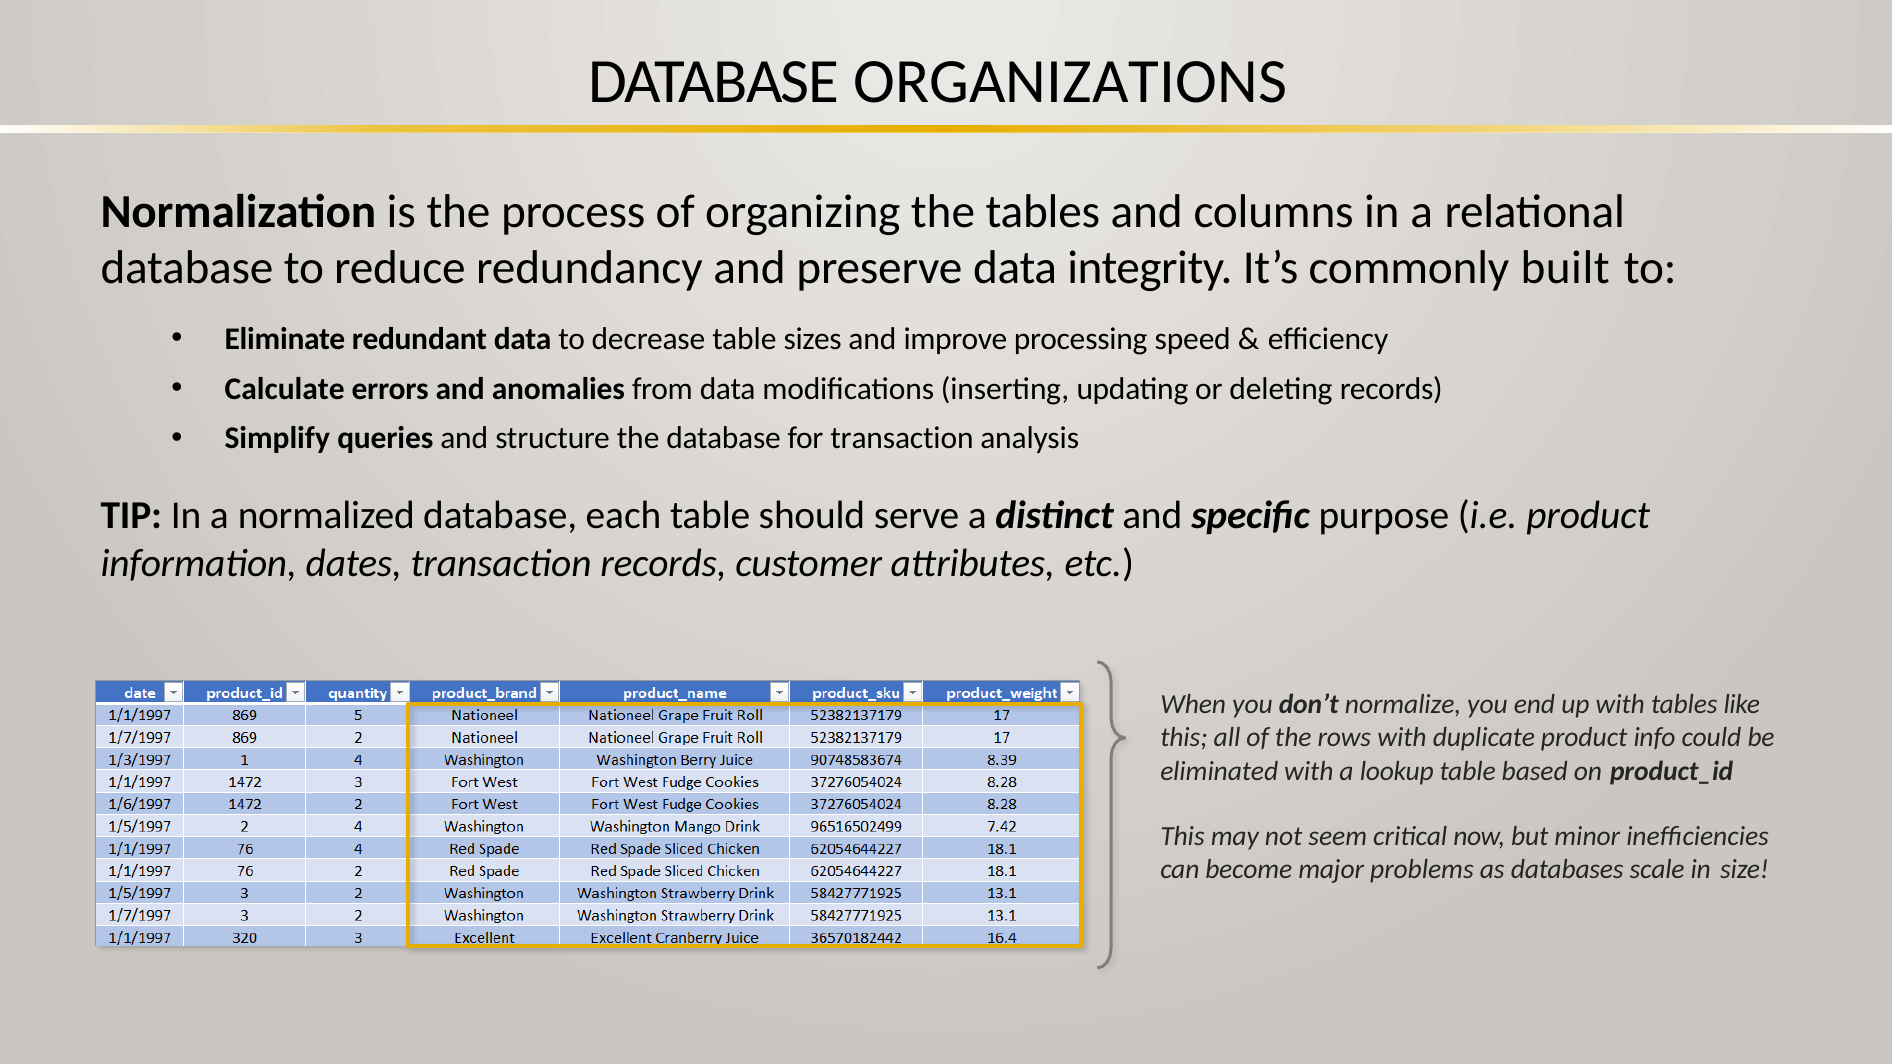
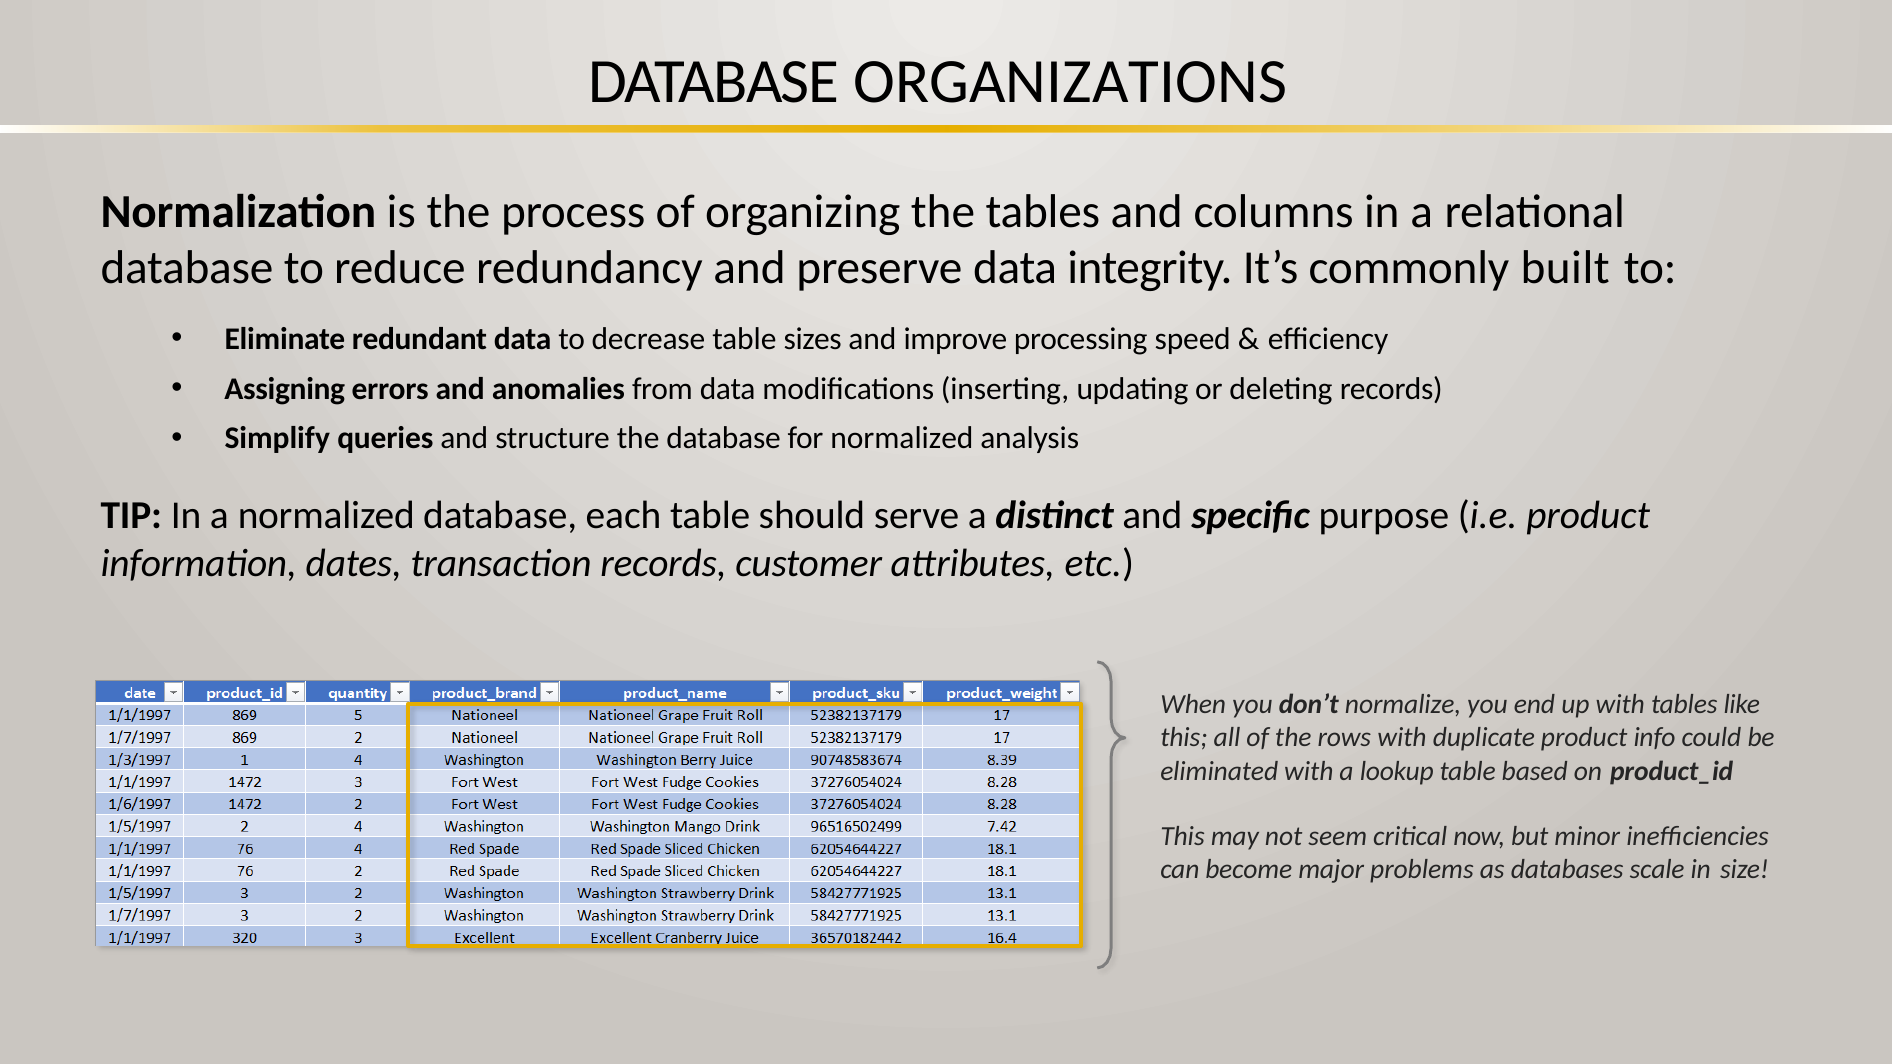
Calculate: Calculate -> Assigning
for transaction: transaction -> normalized
